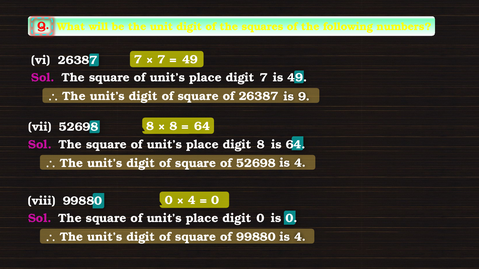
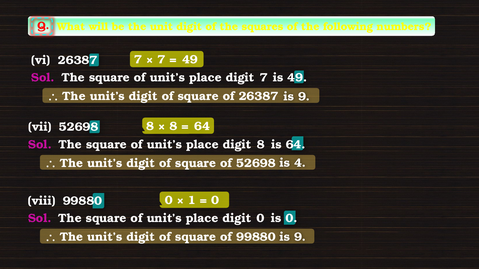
4 at (192, 201): 4 -> 1
4 at (300, 237): 4 -> 9
